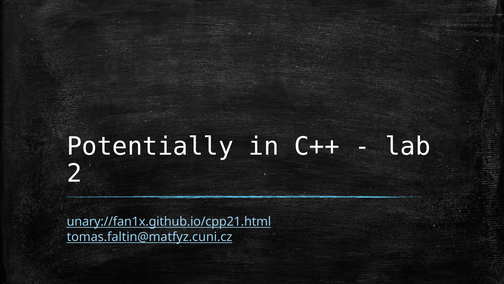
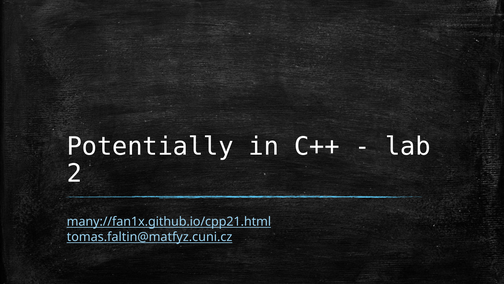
unary://fan1x.github.io/cpp21.html: unary://fan1x.github.io/cpp21.html -> many://fan1x.github.io/cpp21.html
